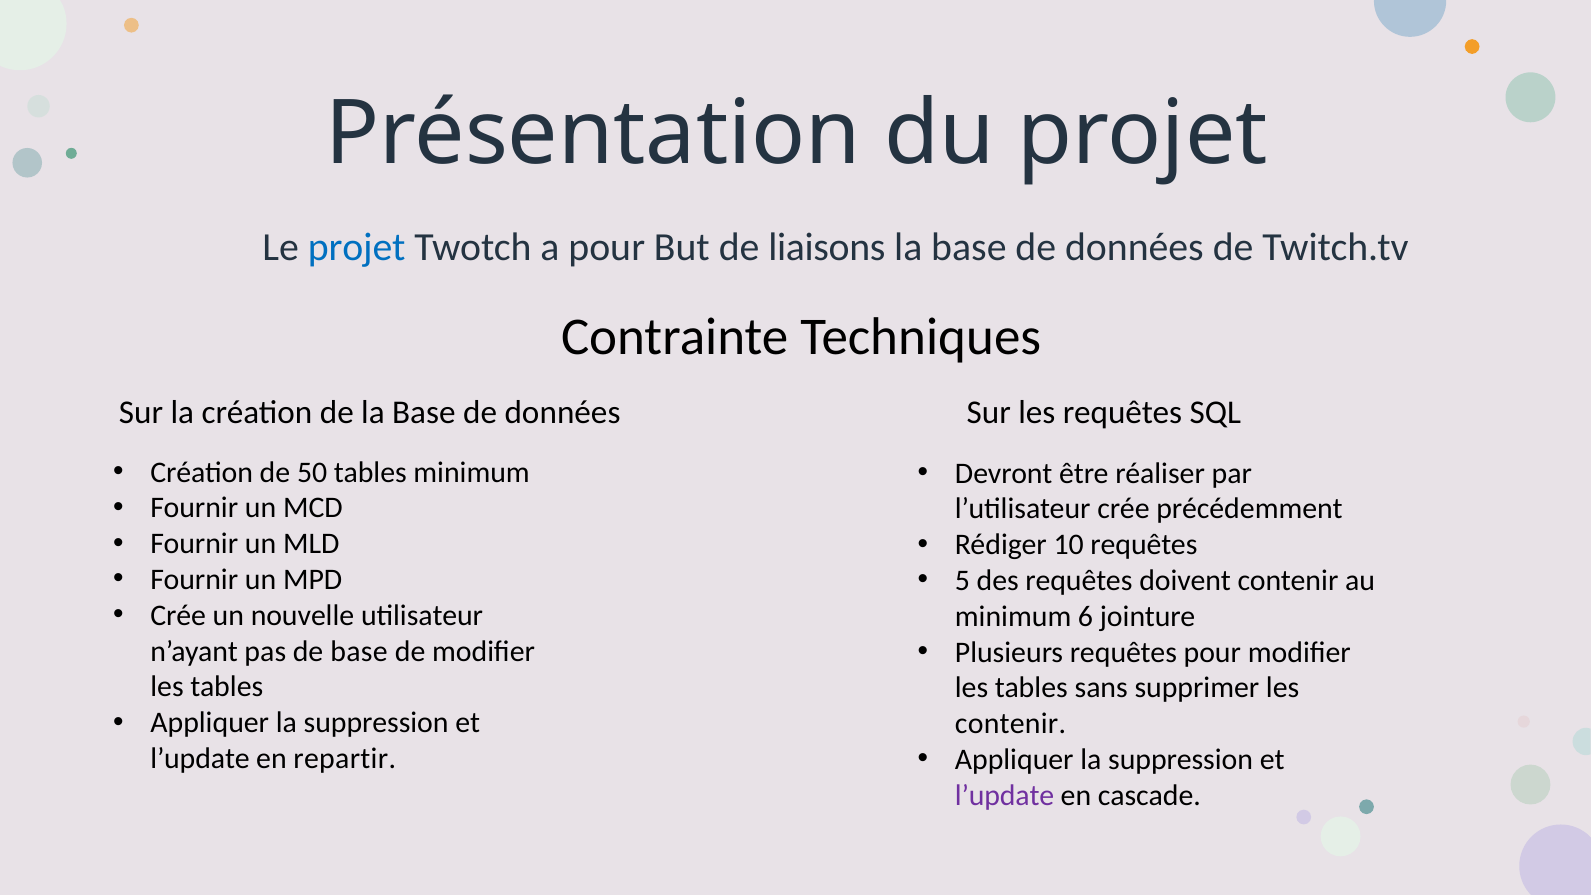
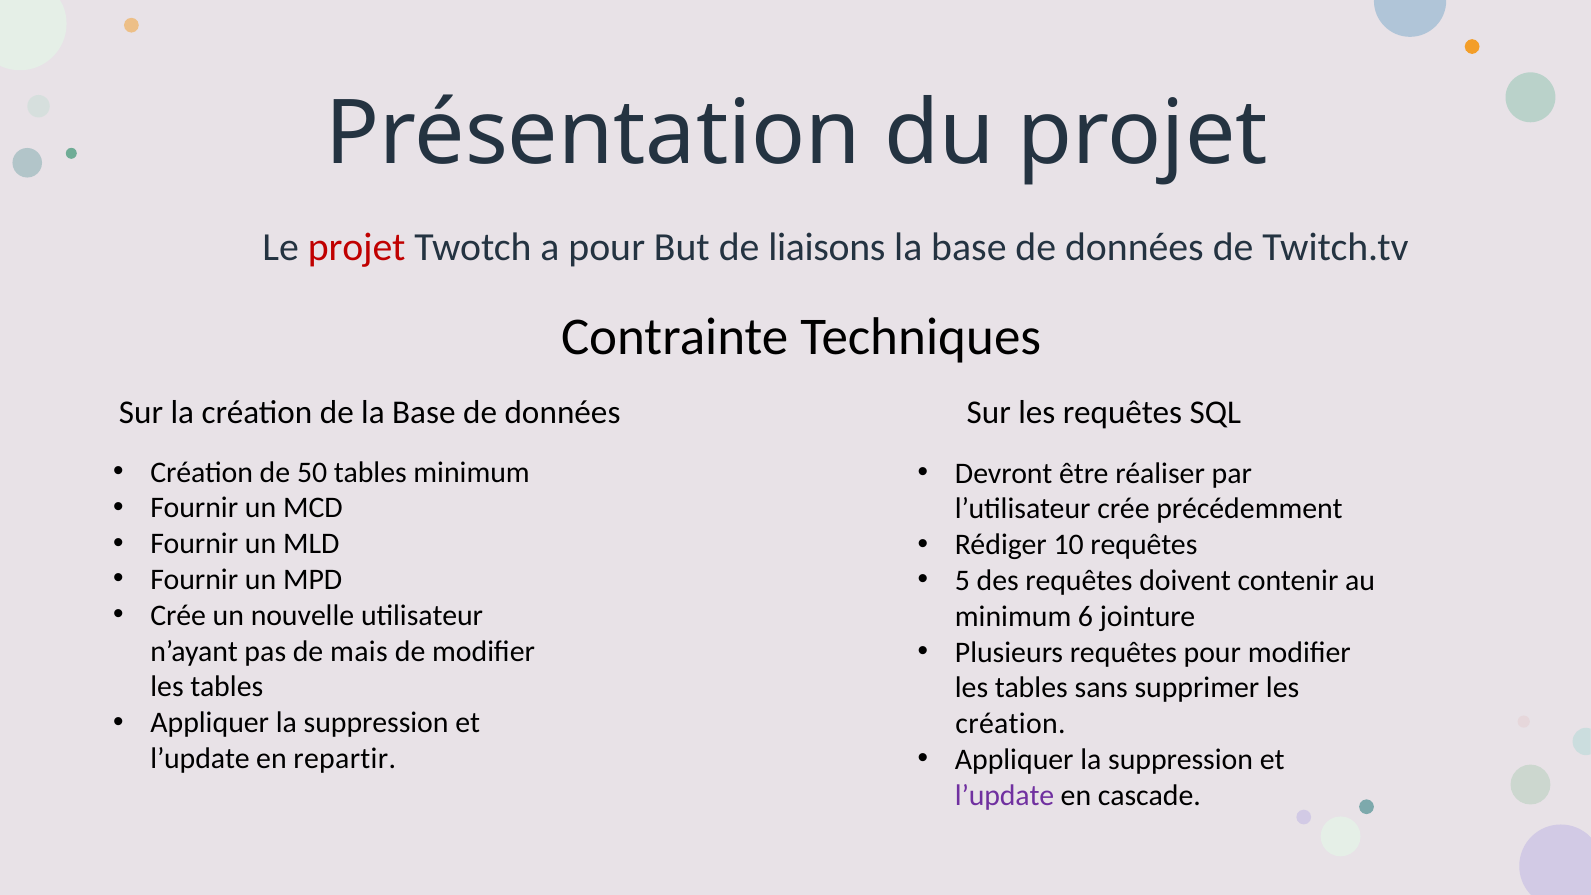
projet at (357, 248) colour: blue -> red
de base: base -> mais
contenir at (1011, 724): contenir -> création
